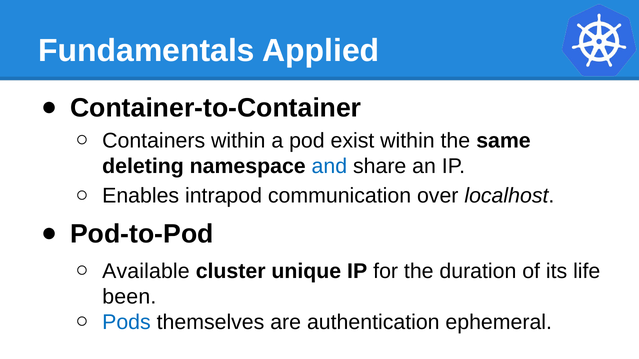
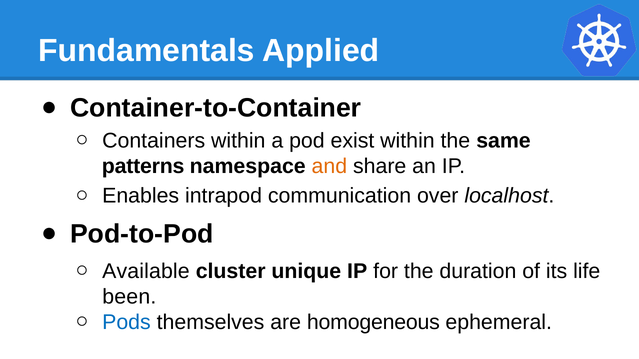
deleting: deleting -> patterns
and colour: blue -> orange
authentication: authentication -> homogeneous
